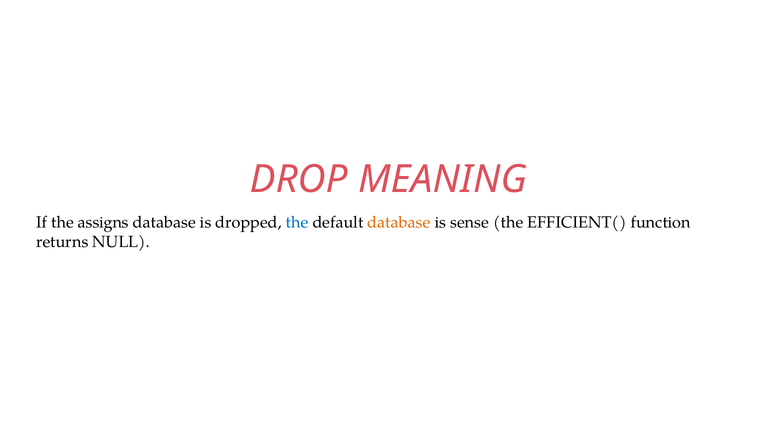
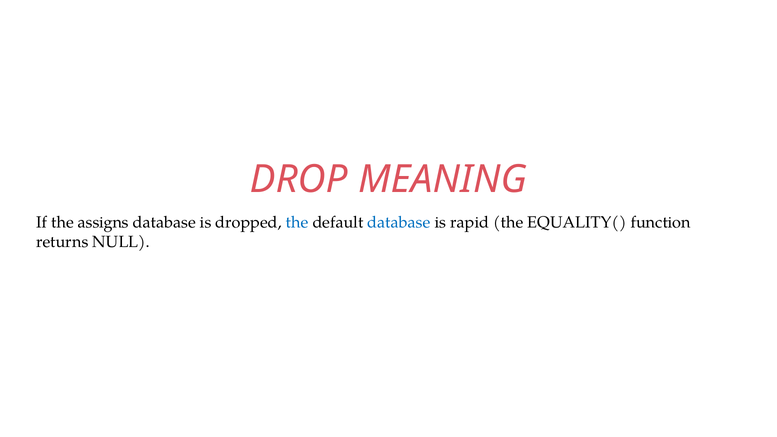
database at (399, 223) colour: orange -> blue
sense: sense -> rapid
EFFICIENT(: EFFICIENT( -> EQUALITY(
